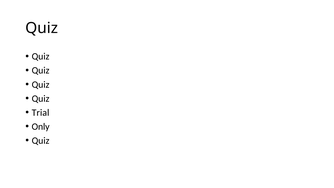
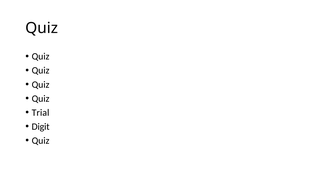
Only: Only -> Digit
